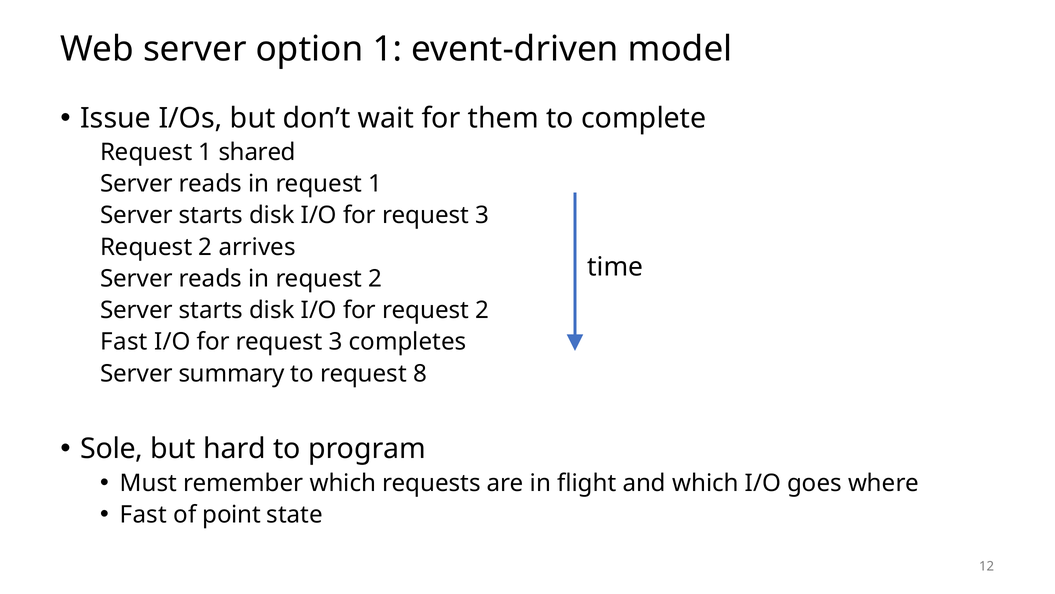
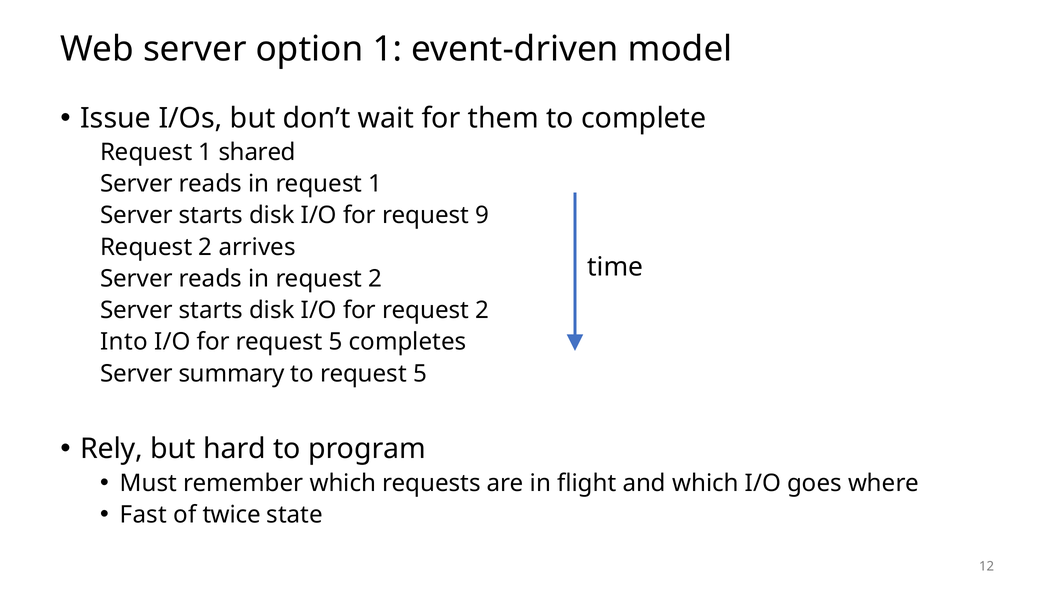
3 at (482, 215): 3 -> 9
Fast at (124, 342): Fast -> Into
3 at (336, 342): 3 -> 5
to request 8: 8 -> 5
Sole: Sole -> Rely
point: point -> twice
